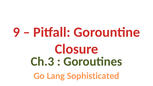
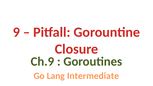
Ch.3: Ch.3 -> Ch.9
Sophisticated: Sophisticated -> Intermediate
